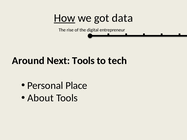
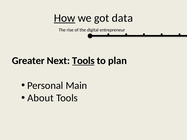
Around: Around -> Greater
Tools at (83, 61) underline: none -> present
tech: tech -> plan
Place: Place -> Main
